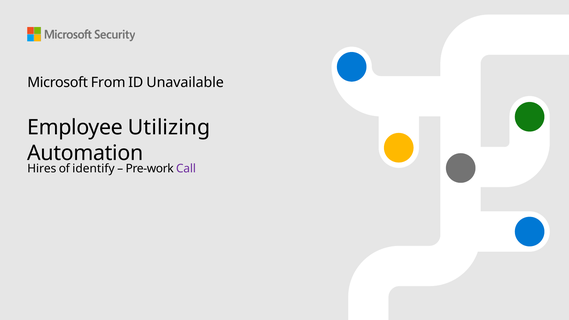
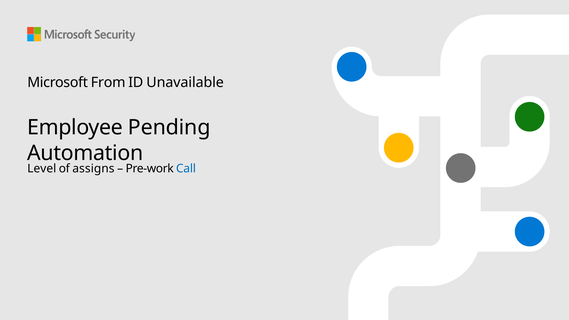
Utilizing: Utilizing -> Pending
Hires: Hires -> Level
identify: identify -> assigns
Call colour: purple -> blue
